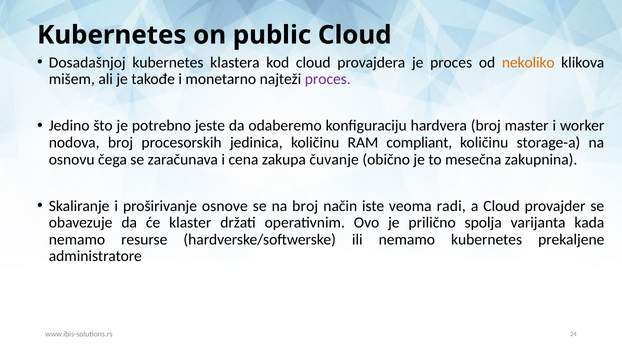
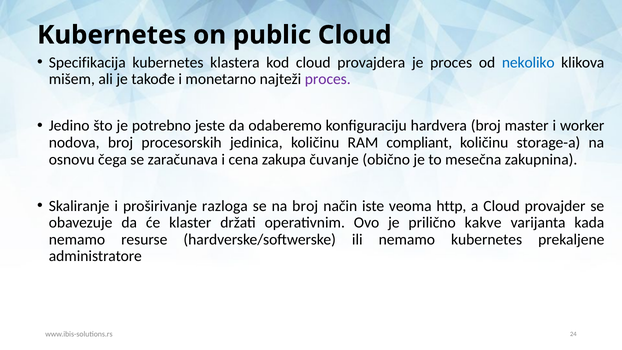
Dosadašnjoj: Dosadašnjoj -> Specifikacija
nekoliko colour: orange -> blue
osnove: osnove -> razloga
radi: radi -> http
spolja: spolja -> kakve
